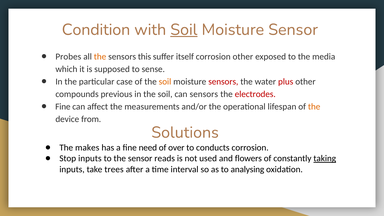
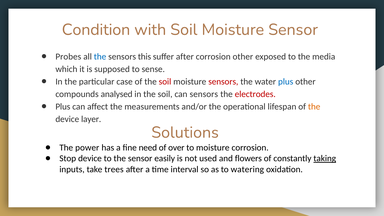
Soil at (184, 30) underline: present -> none
the at (100, 57) colour: orange -> blue
suffer itself: itself -> after
soil at (165, 82) colour: orange -> red
plus at (286, 82) colour: red -> blue
previous: previous -> analysed
Fine at (63, 107): Fine -> Plus
from: from -> layer
makes: makes -> power
to conducts: conducts -> moisture
Stop inputs: inputs -> device
reads: reads -> easily
analysing: analysing -> watering
